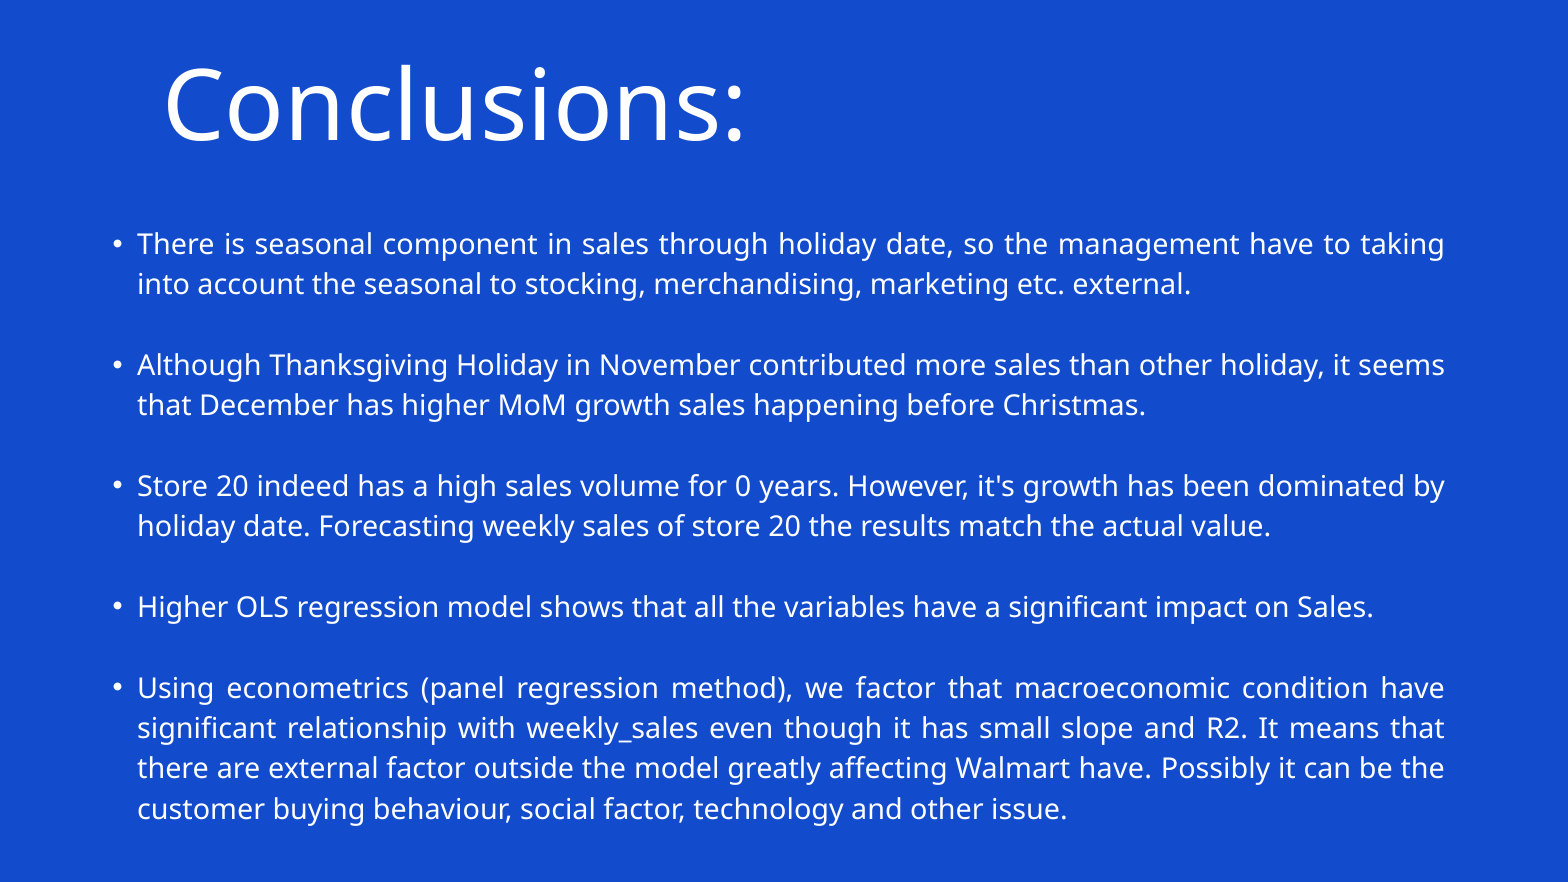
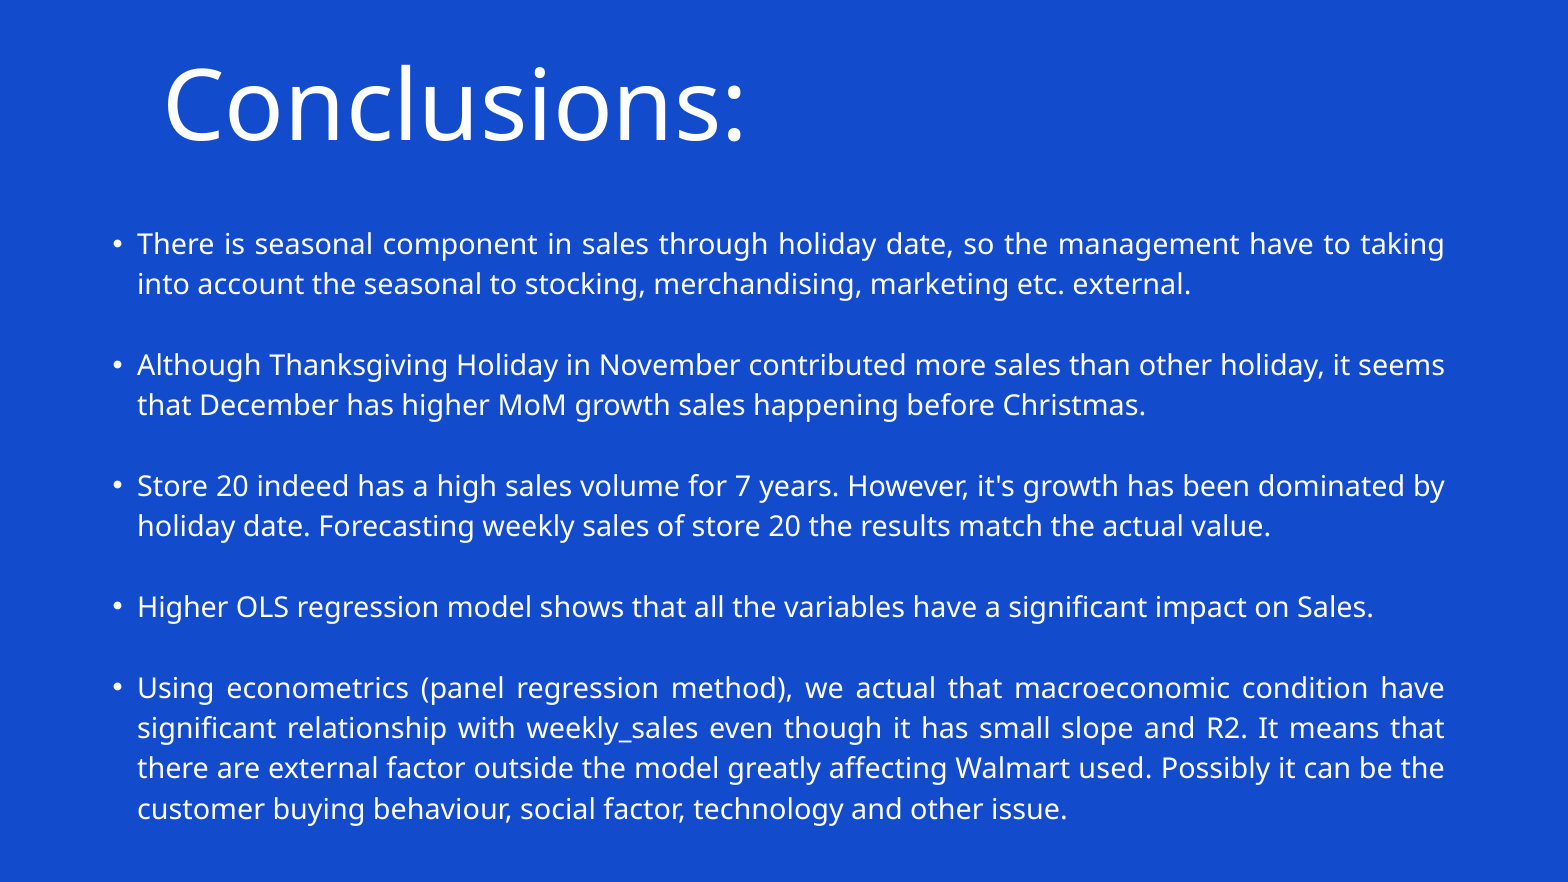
0: 0 -> 7
we factor: factor -> actual
Walmart have: have -> used
